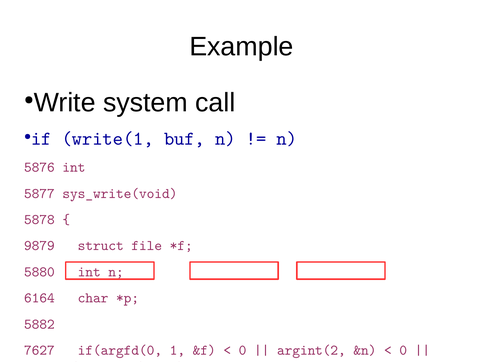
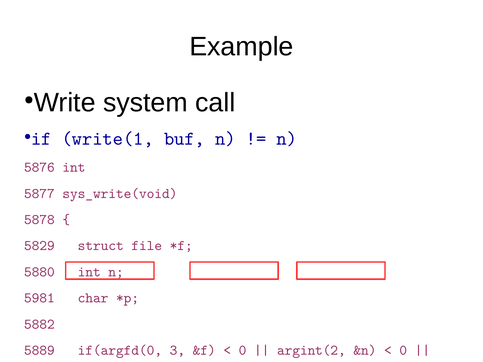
9879: 9879 -> 5829
6164: 6164 -> 5981
7627: 7627 -> 5889
1: 1 -> 3
